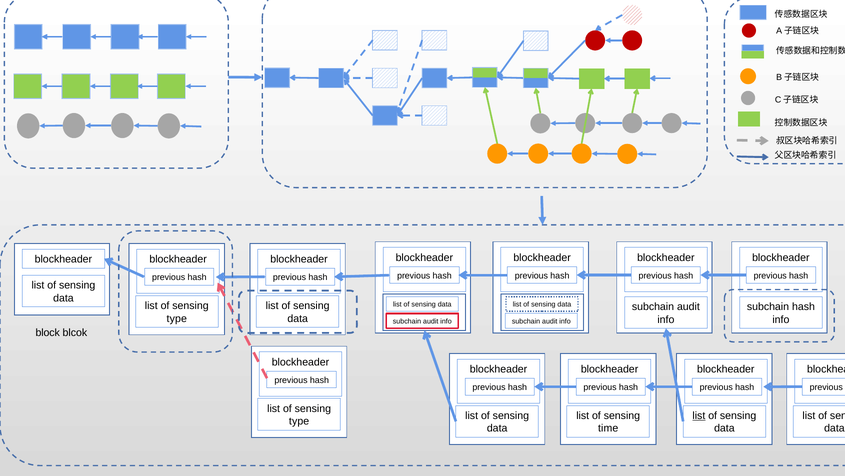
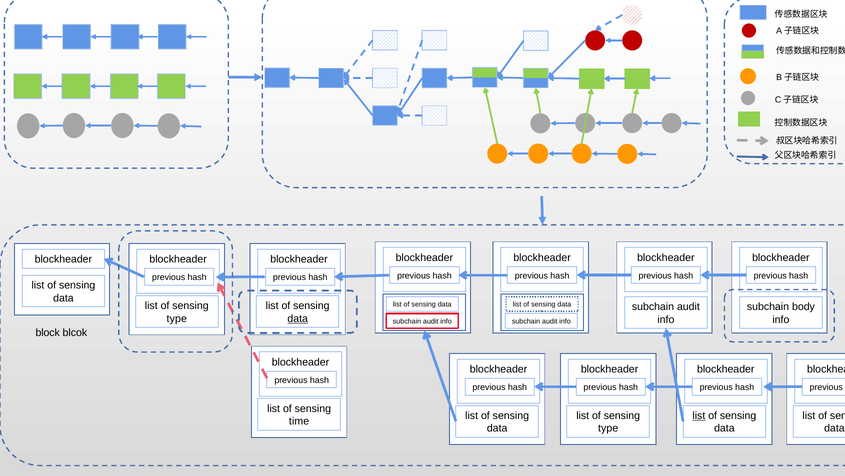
subchain hash: hash -> body
data at (298, 318) underline: none -> present
type at (299, 421): type -> time
time at (608, 428): time -> type
